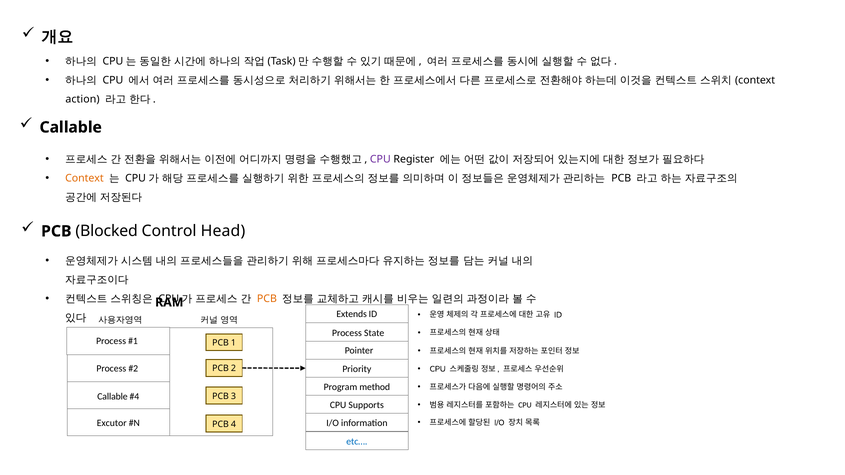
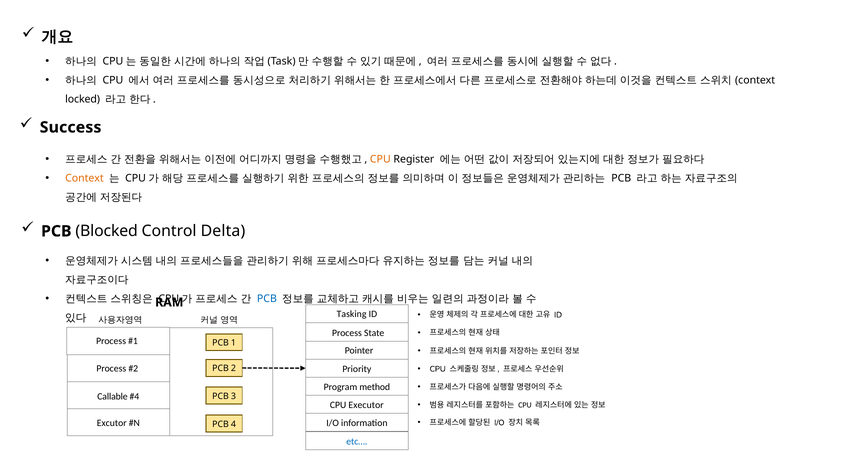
action: action -> locked
Callable at (71, 127): Callable -> Success
CPU at (380, 159) colour: purple -> orange
Head: Head -> Delta
PCB at (267, 299) colour: orange -> blue
Extends: Extends -> Tasking
Supports: Supports -> Executor
